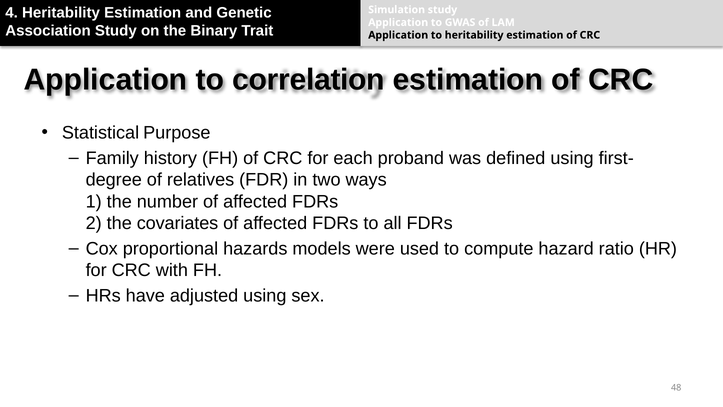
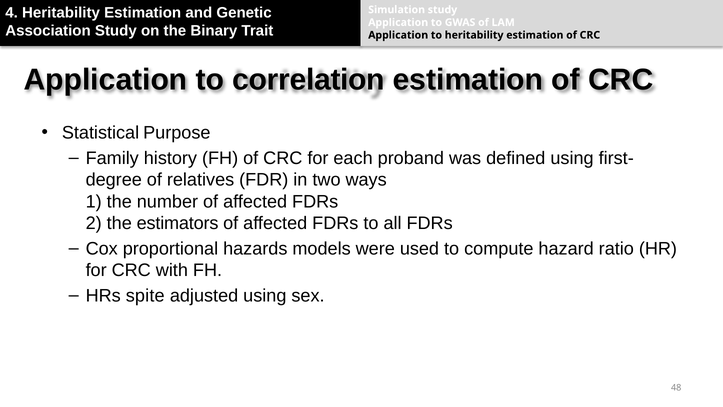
covariates: covariates -> estimators
have: have -> spite
